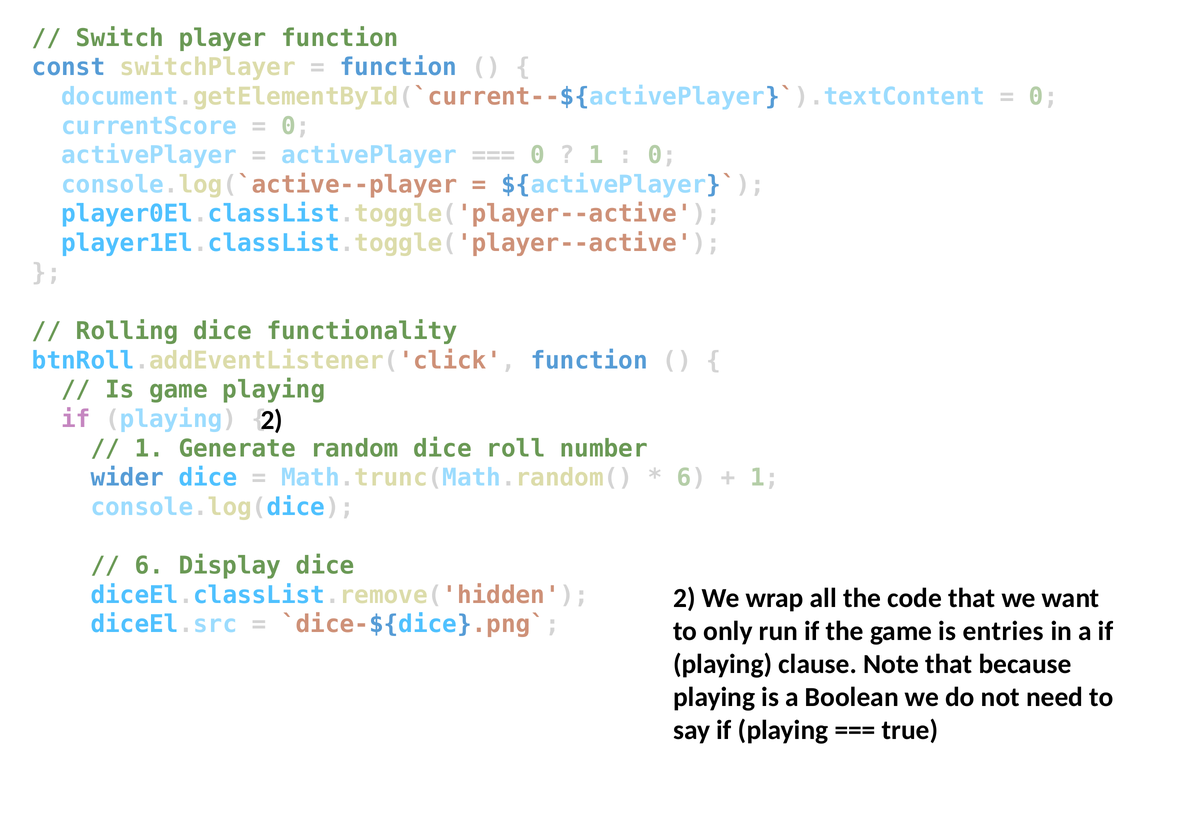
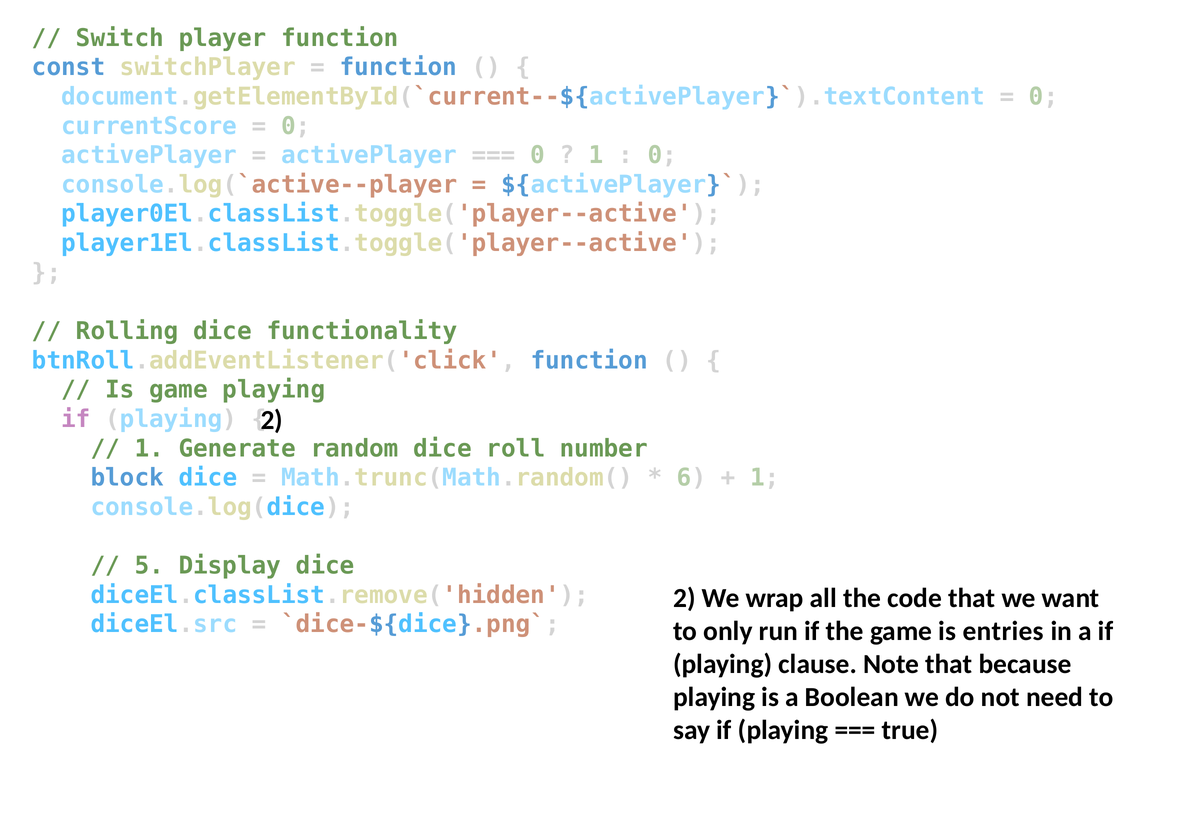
wider: wider -> block
6 at (149, 565): 6 -> 5
